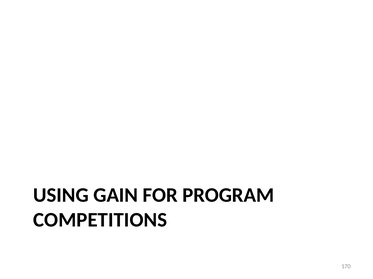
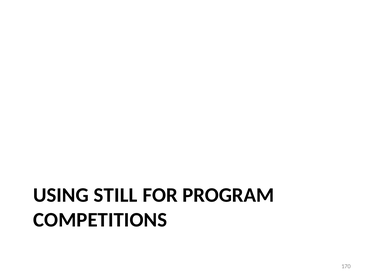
GAIN: GAIN -> STILL
